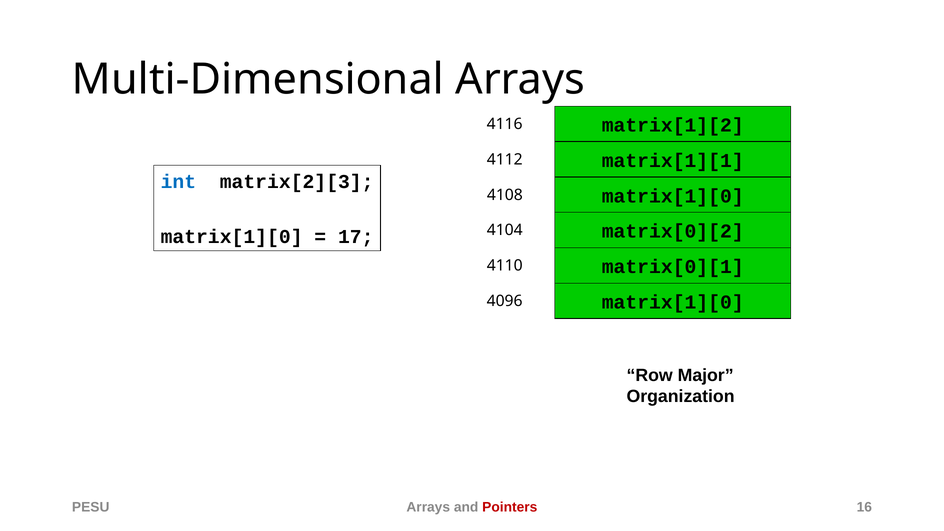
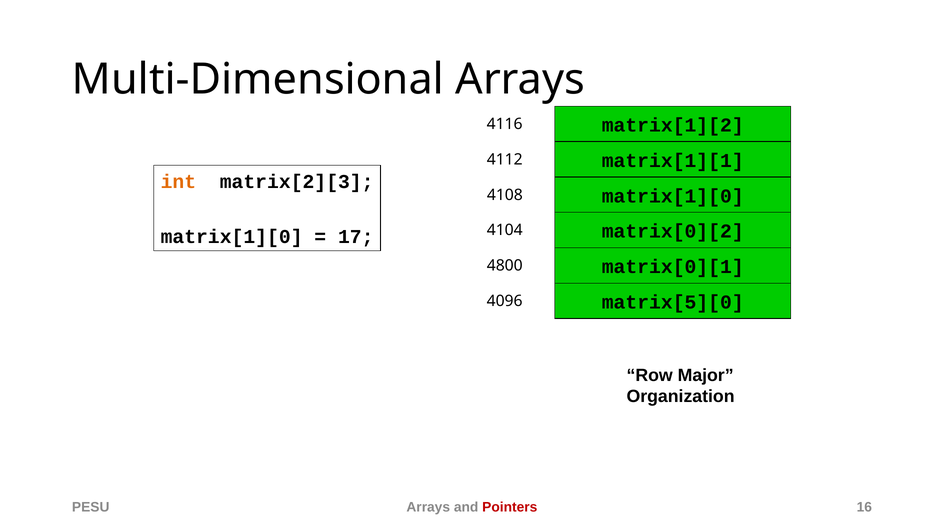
int colour: blue -> orange
4110: 4110 -> 4800
matrix[1][0 at (673, 302): matrix[1][0 -> matrix[5][0
